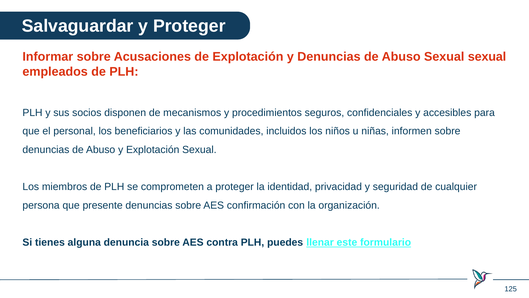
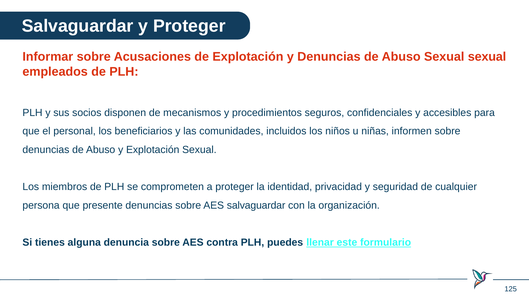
AES confirmación: confirmación -> salvaguardar
